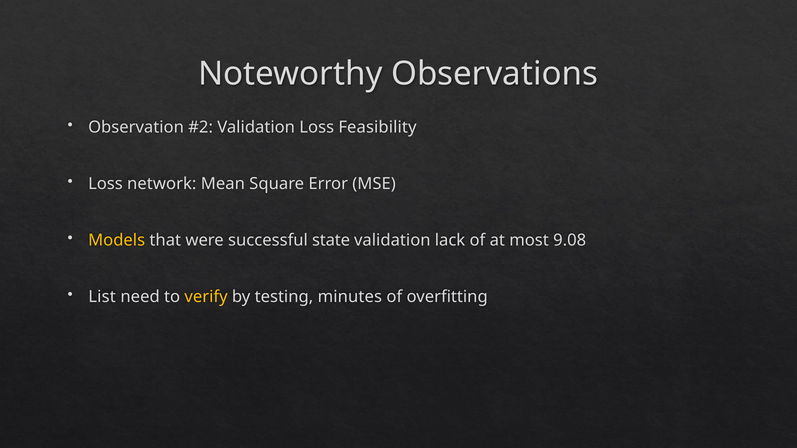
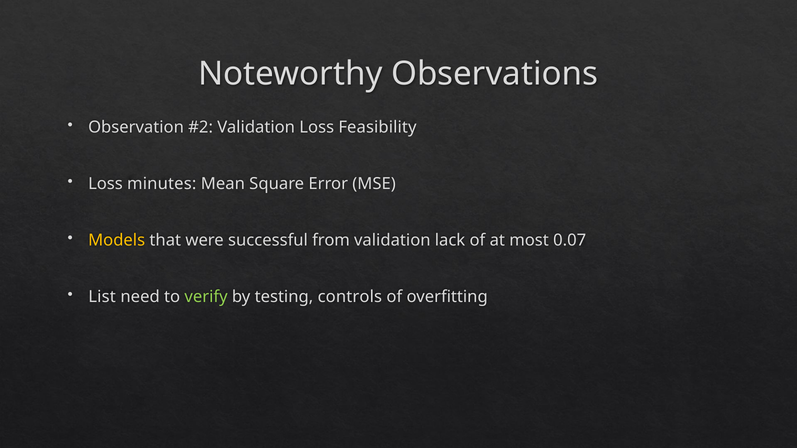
network: network -> minutes
state: state -> from
9.08: 9.08 -> 0.07
verify colour: yellow -> light green
minutes: minutes -> controls
